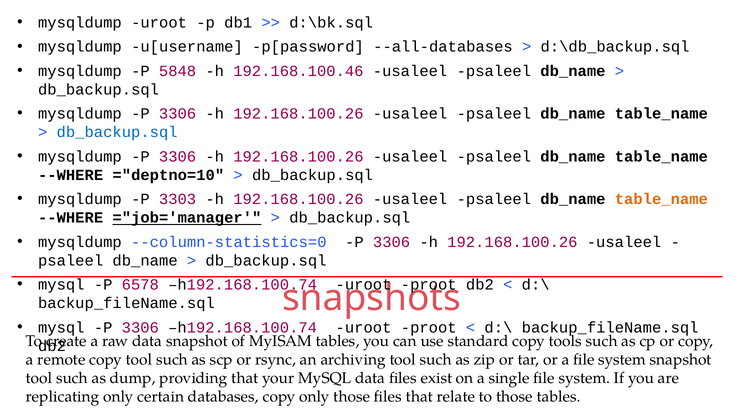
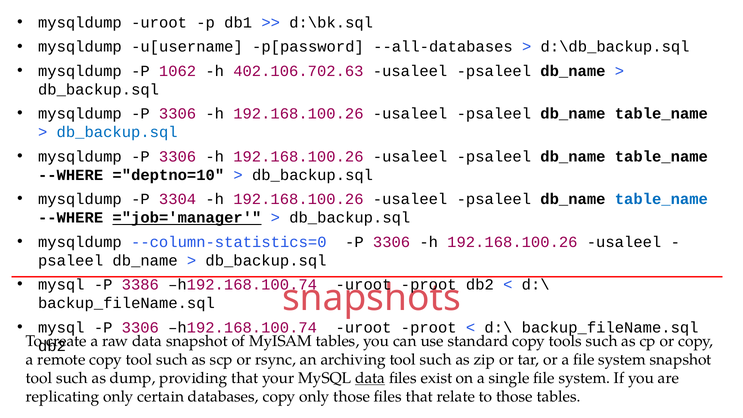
5848: 5848 -> 1062
192.168.100.46: 192.168.100.46 -> 402.106.702.63
3303: 3303 -> 3304
table_name at (661, 199) colour: orange -> blue
6578: 6578 -> 3386
data at (370, 378) underline: none -> present
